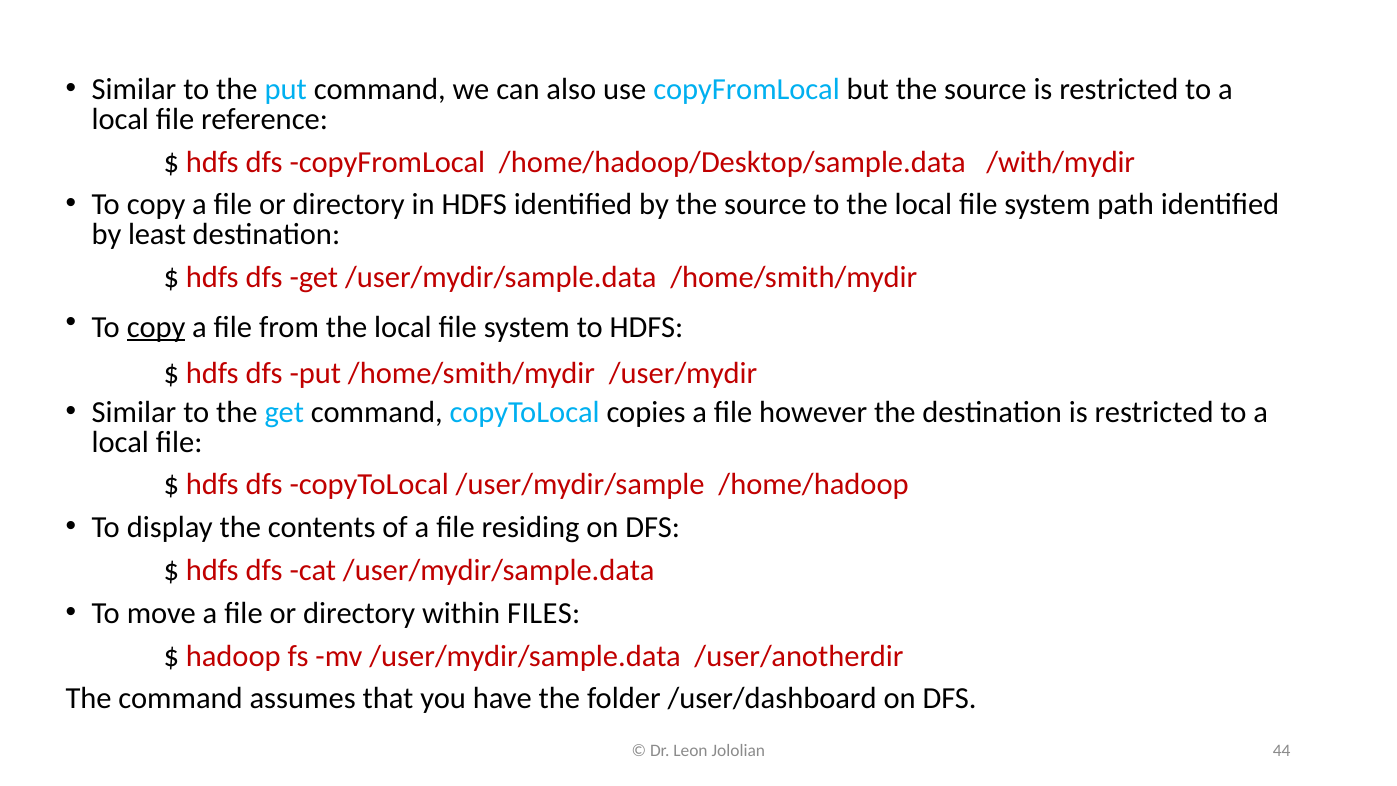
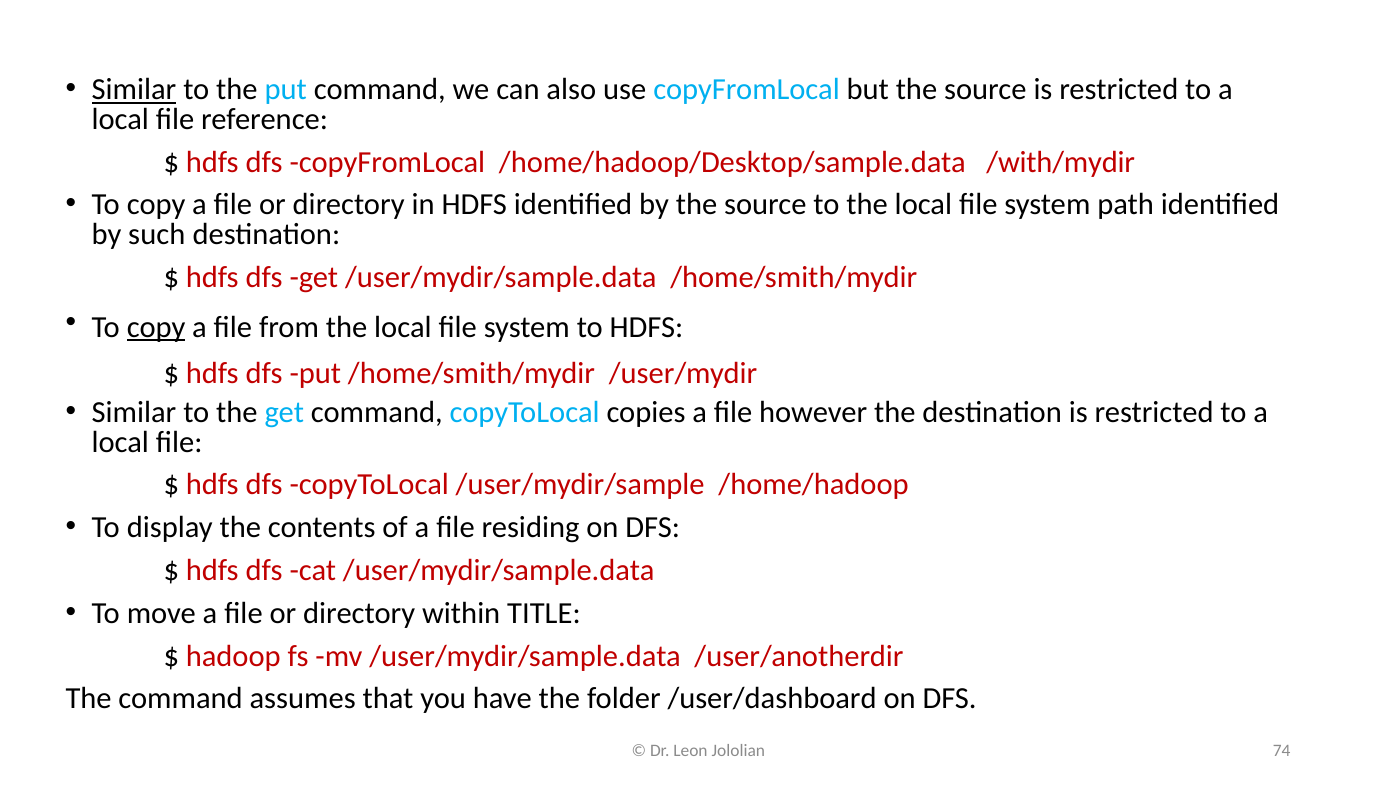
Similar at (134, 90) underline: none -> present
least: least -> such
FILES: FILES -> TITLE
44: 44 -> 74
